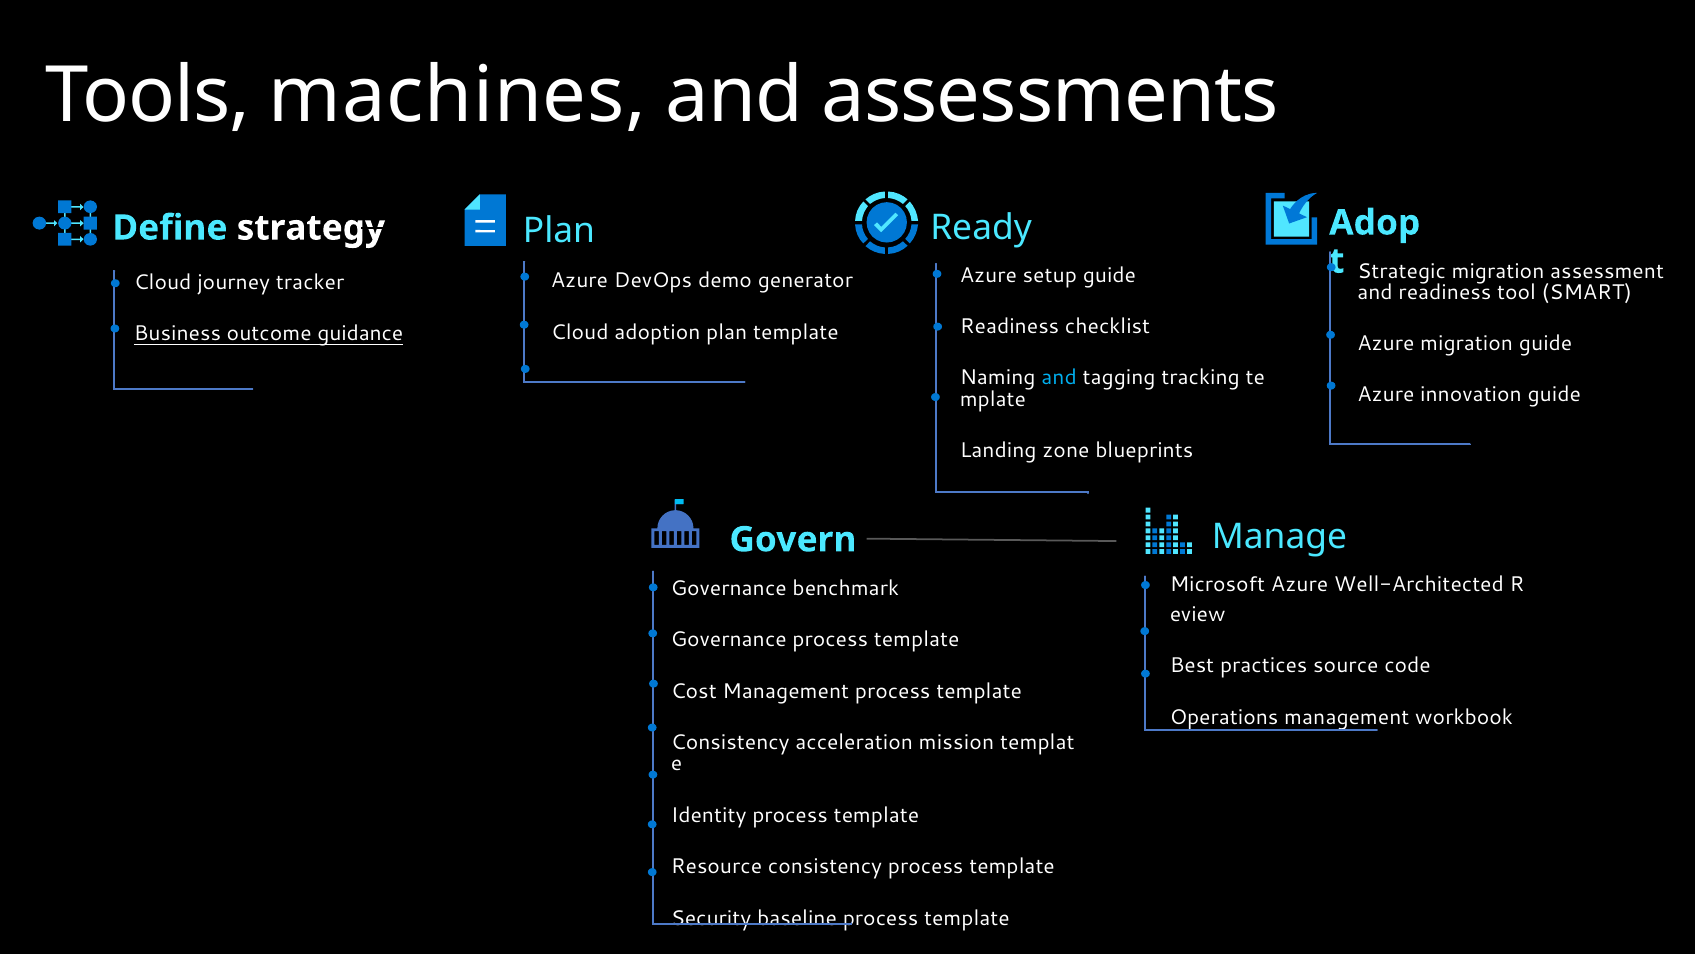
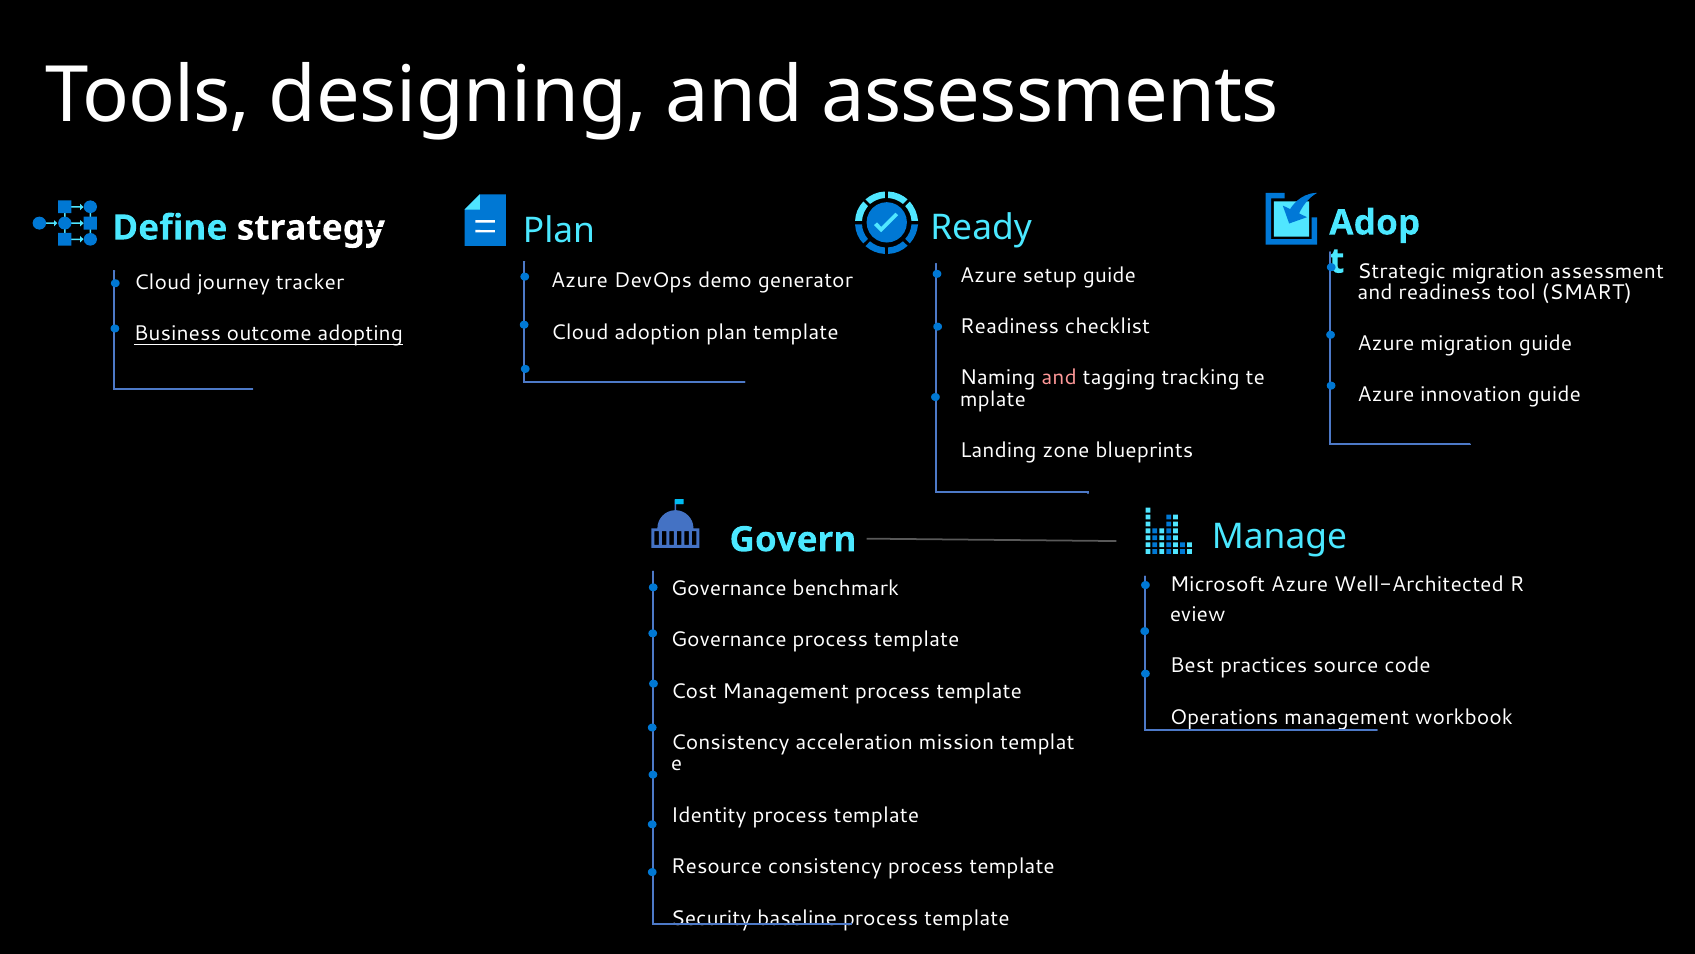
machines: machines -> designing
guidance: guidance -> adopting
and at (1059, 378) colour: light blue -> pink
